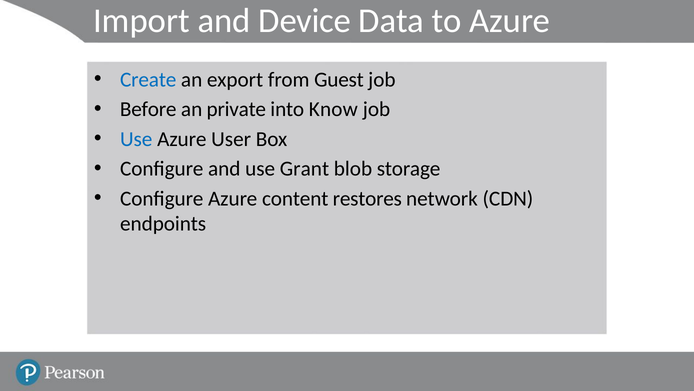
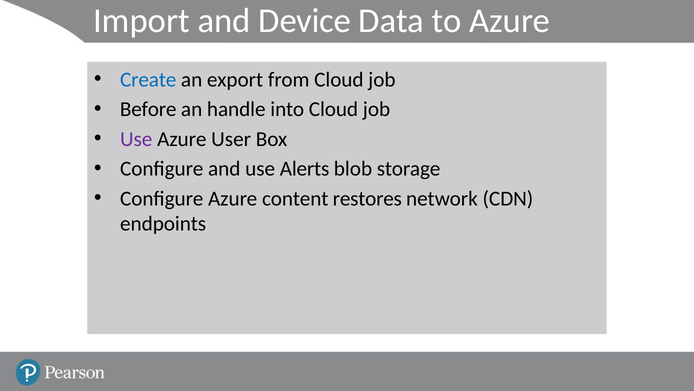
from Guest: Guest -> Cloud
private: private -> handle
into Know: Know -> Cloud
Use at (136, 139) colour: blue -> purple
Grant: Grant -> Alerts
